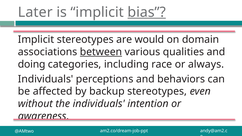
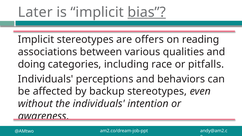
would: would -> offers
domain: domain -> reading
between underline: present -> none
always: always -> pitfalls
